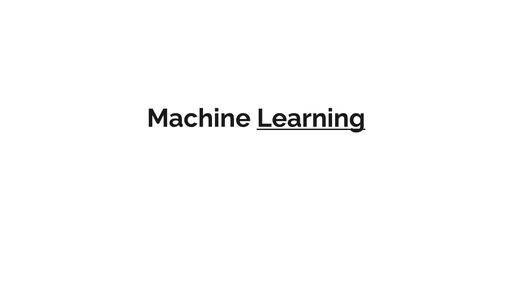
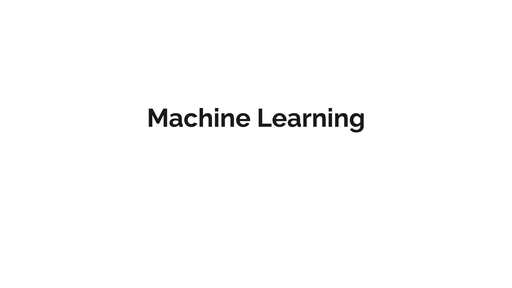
Learning at (311, 118) underline: present -> none
